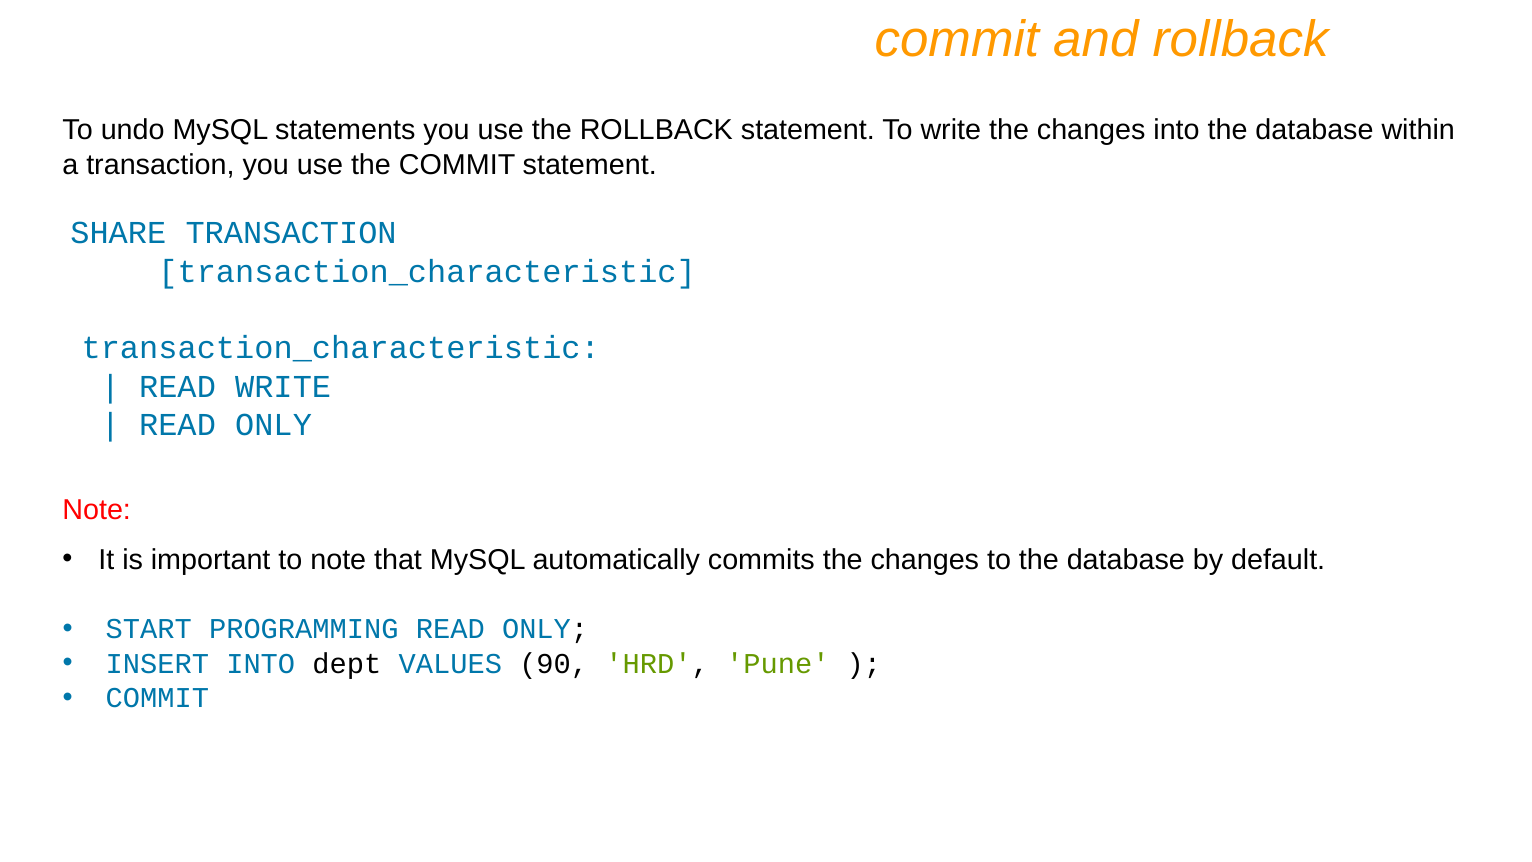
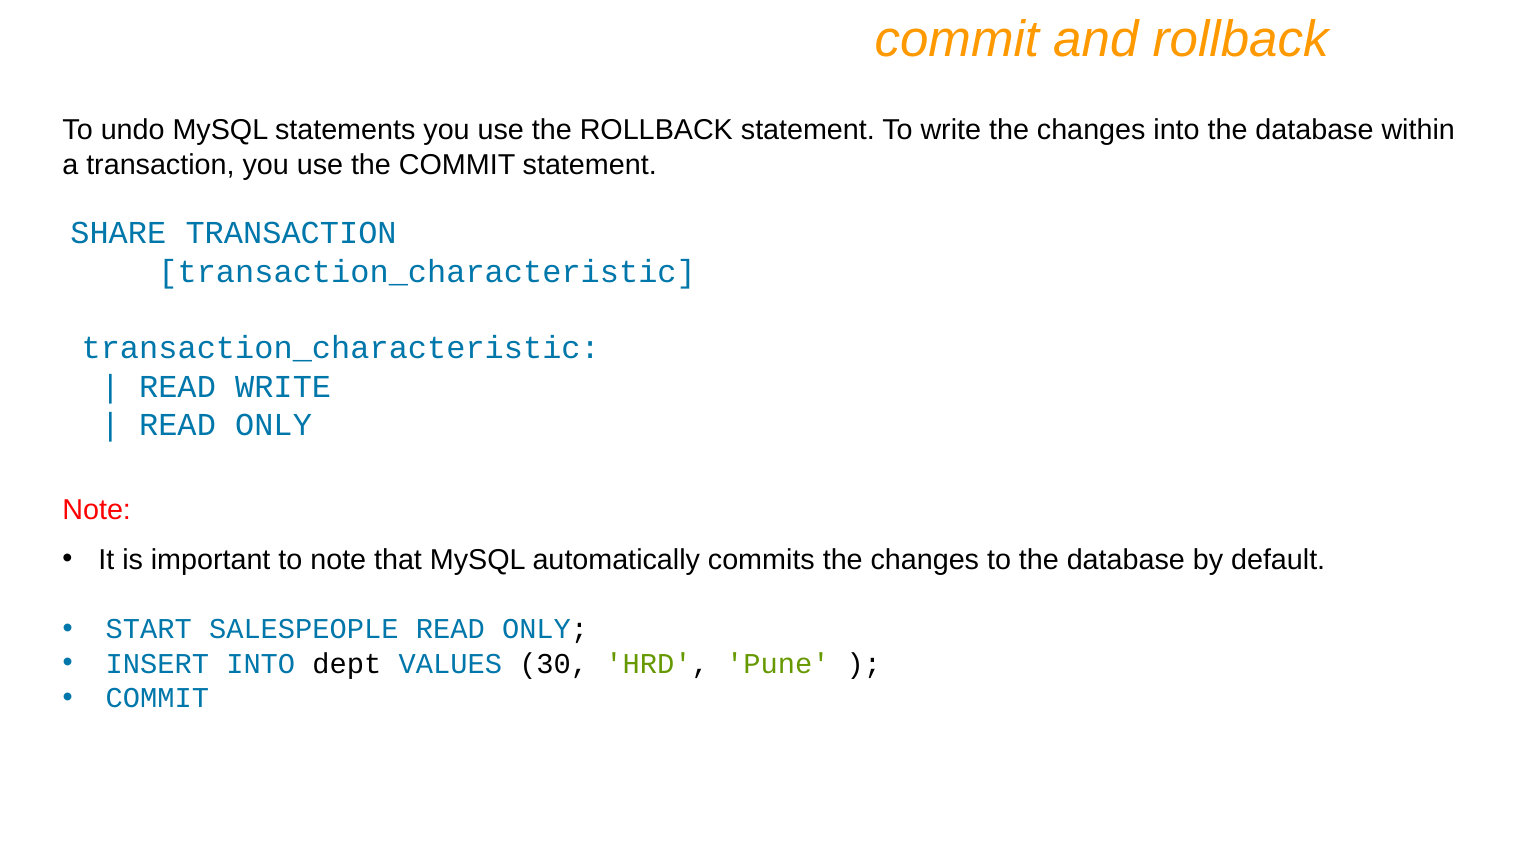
PROGRAMMING: PROGRAMMING -> SALESPEOPLE
90: 90 -> 30
